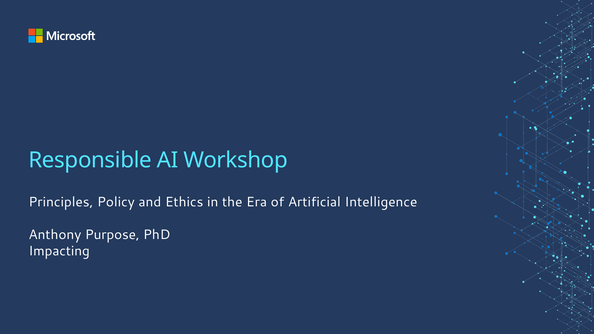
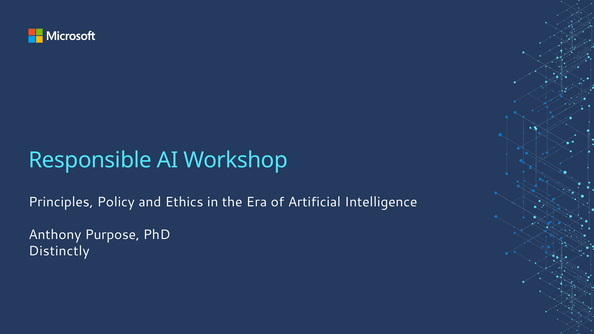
Impacting: Impacting -> Distinctly
